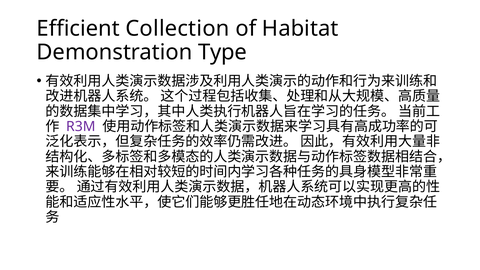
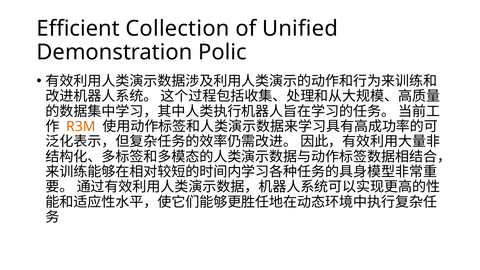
Habitat: Habitat -> Unified
Type: Type -> Polic
R3M colour: purple -> orange
